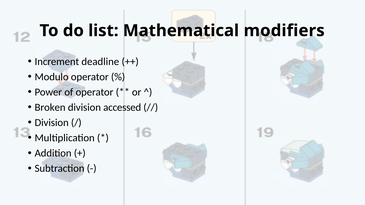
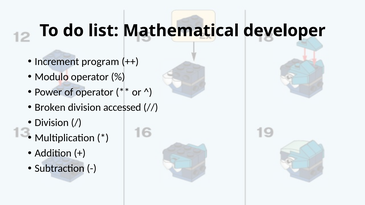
modifiers: modifiers -> developer
deadline: deadline -> program
